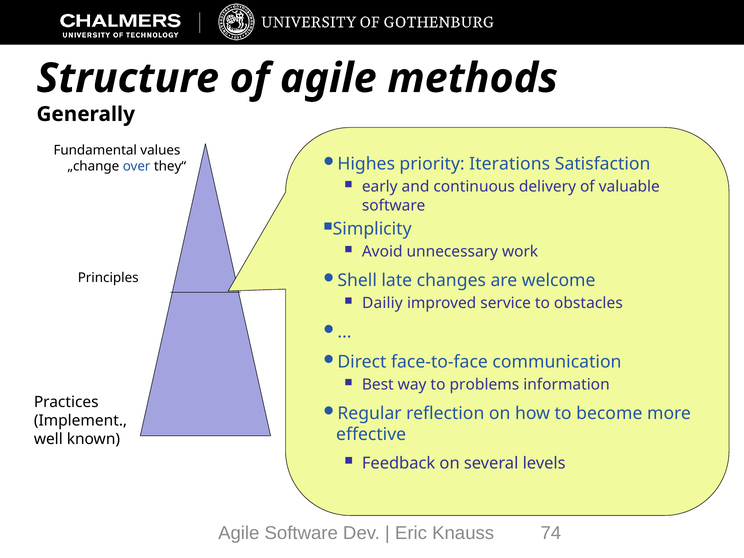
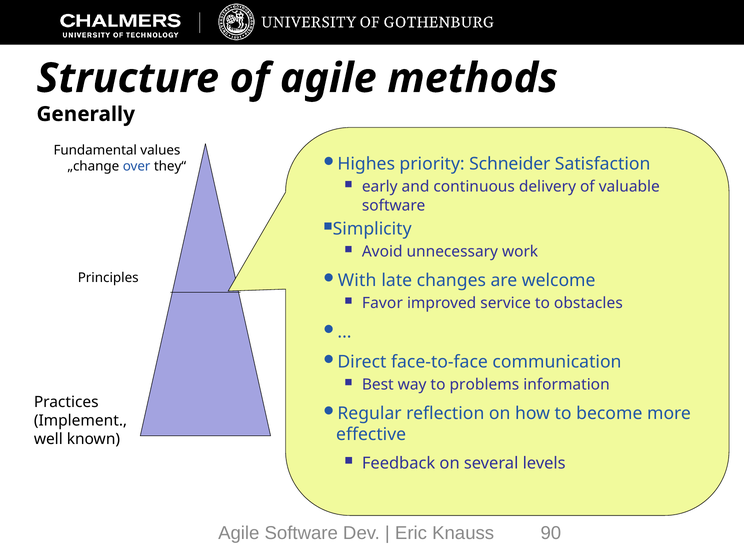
Iterations: Iterations -> Schneider
Shell: Shell -> With
Dailiy: Dailiy -> Favor
74: 74 -> 90
